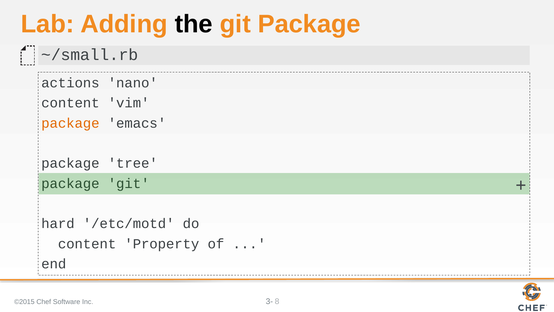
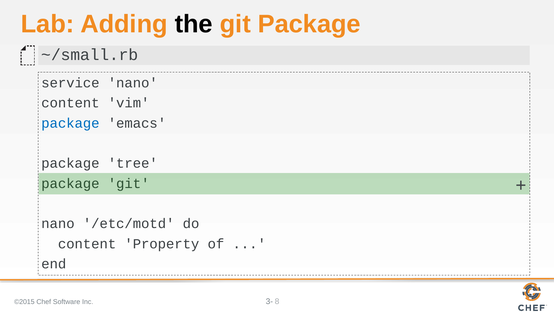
actions: actions -> service
package at (70, 123) colour: orange -> blue
hard at (58, 223): hard -> nano
